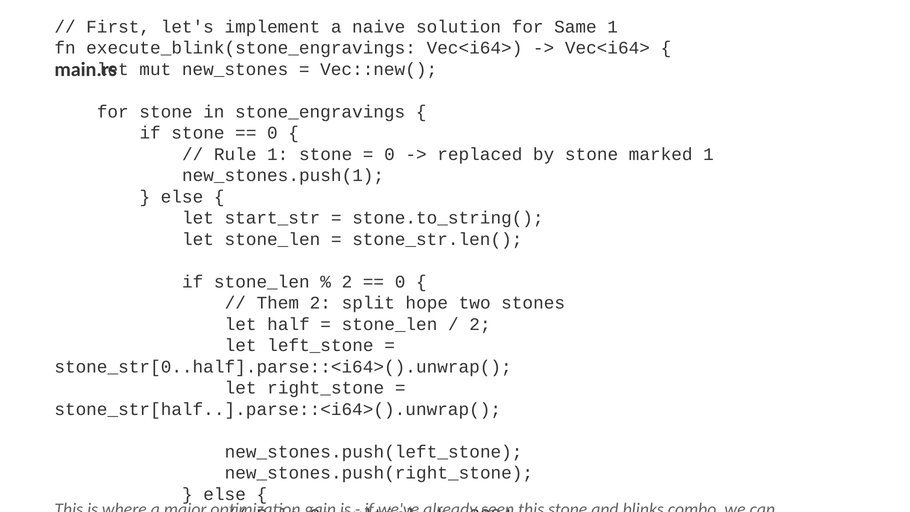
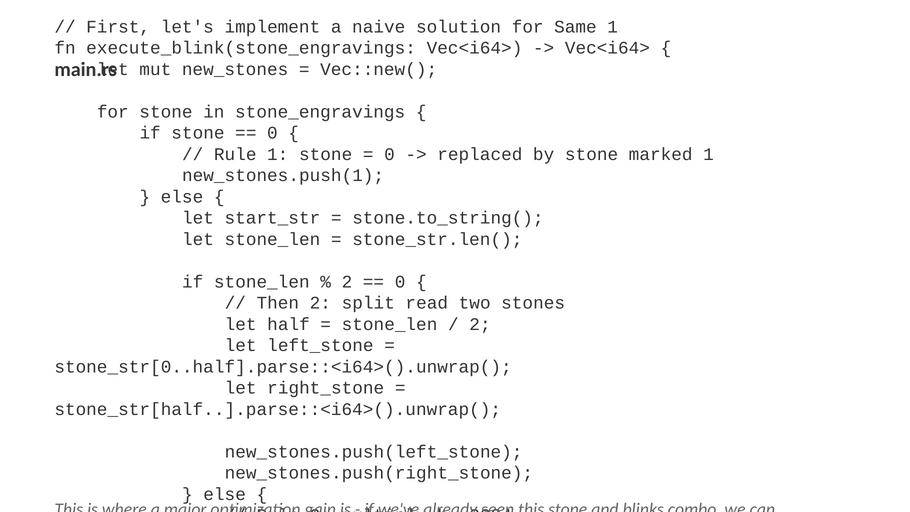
Them: Them -> Then
hope: hope -> read
